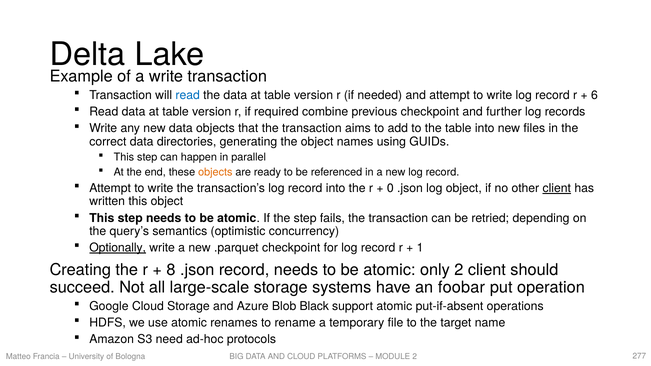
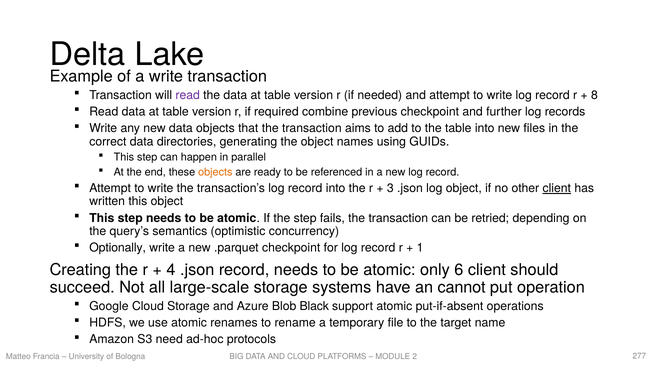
read at (188, 95) colour: blue -> purple
6: 6 -> 8
0: 0 -> 3
Optionally underline: present -> none
8: 8 -> 4
only 2: 2 -> 6
foobar: foobar -> cannot
